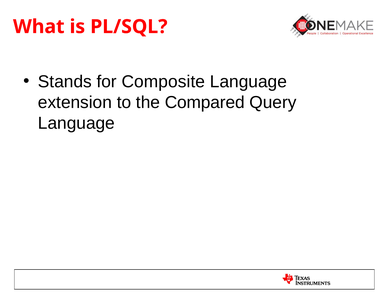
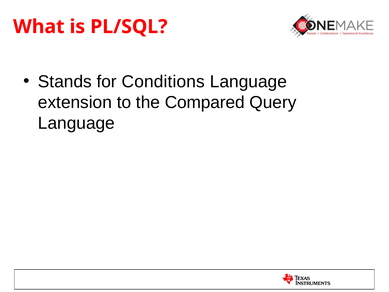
Composite: Composite -> Conditions
